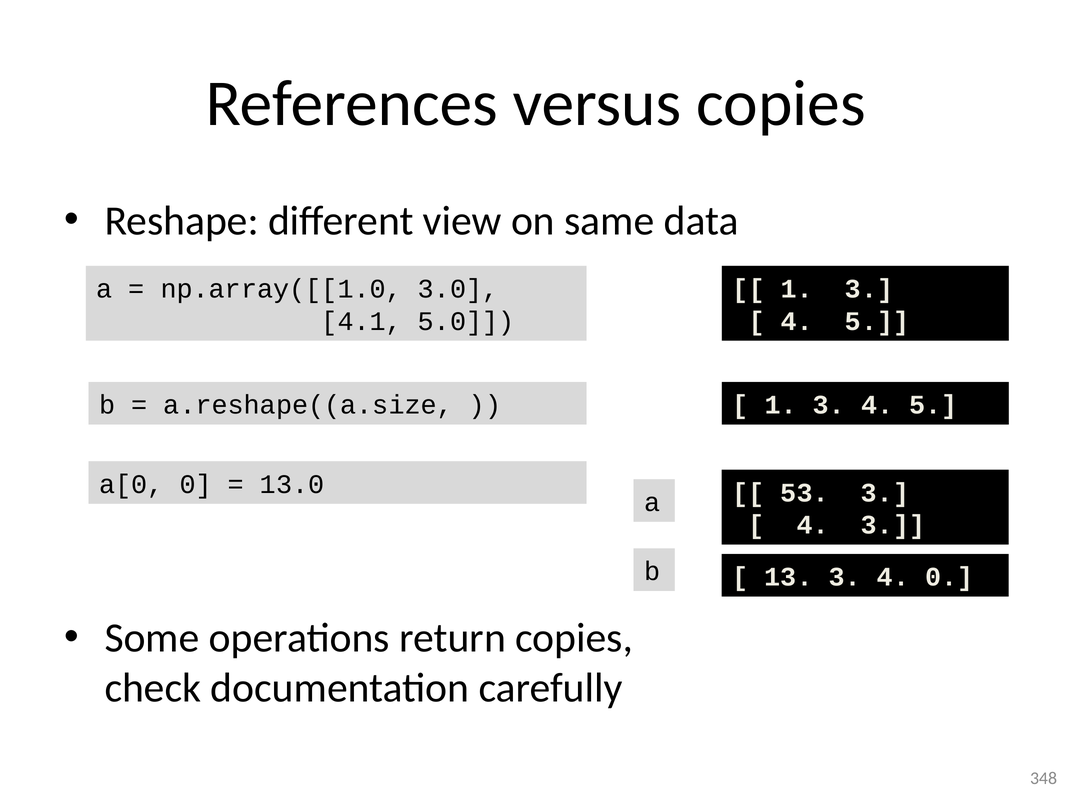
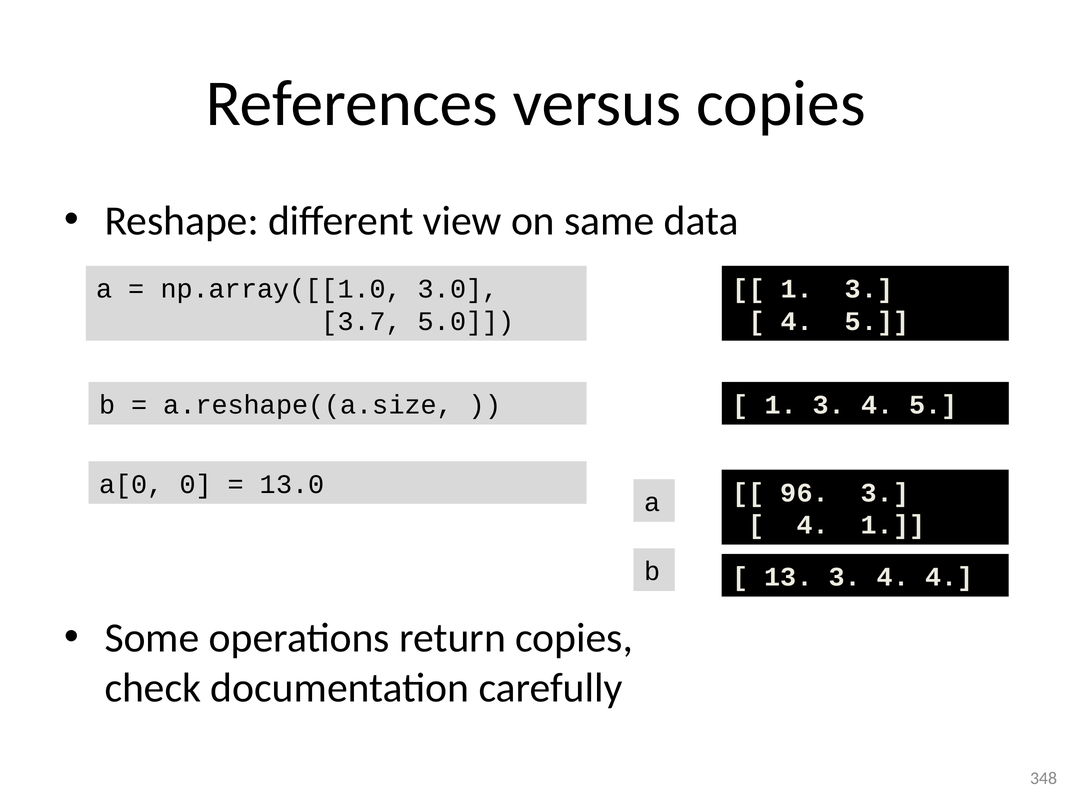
4.1: 4.1 -> 3.7
53: 53 -> 96
4 3: 3 -> 1
4 0: 0 -> 4
